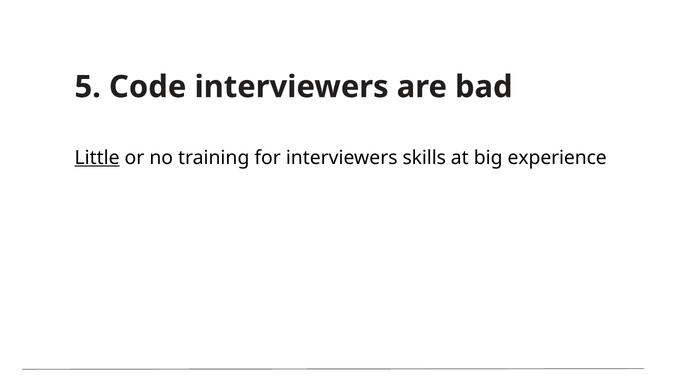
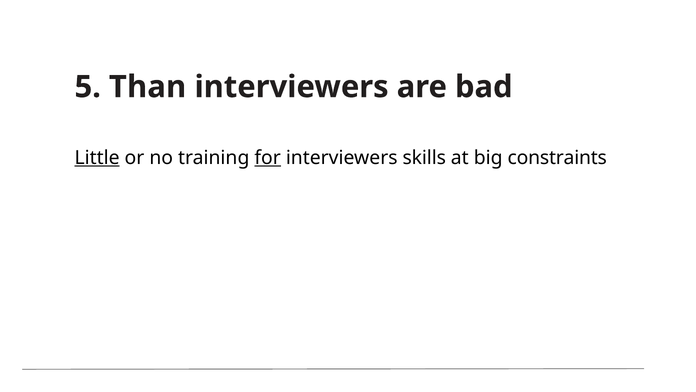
Code: Code -> Than
for underline: none -> present
experience: experience -> constraints
